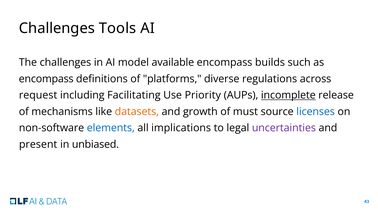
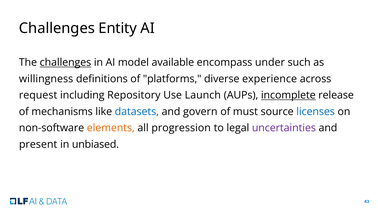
Tools: Tools -> Entity
challenges at (65, 62) underline: none -> present
builds: builds -> under
encompass at (46, 79): encompass -> willingness
regulations: regulations -> experience
Facilitating: Facilitating -> Repository
Priority: Priority -> Launch
datasets colour: orange -> blue
growth: growth -> govern
elements colour: blue -> orange
implications: implications -> progression
